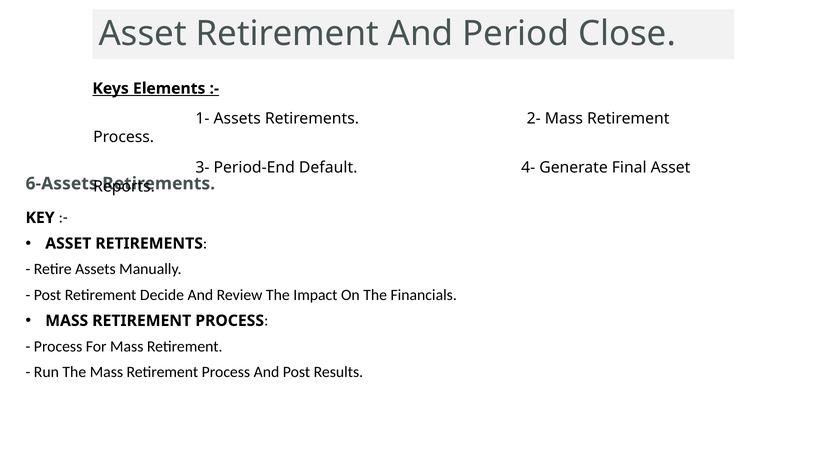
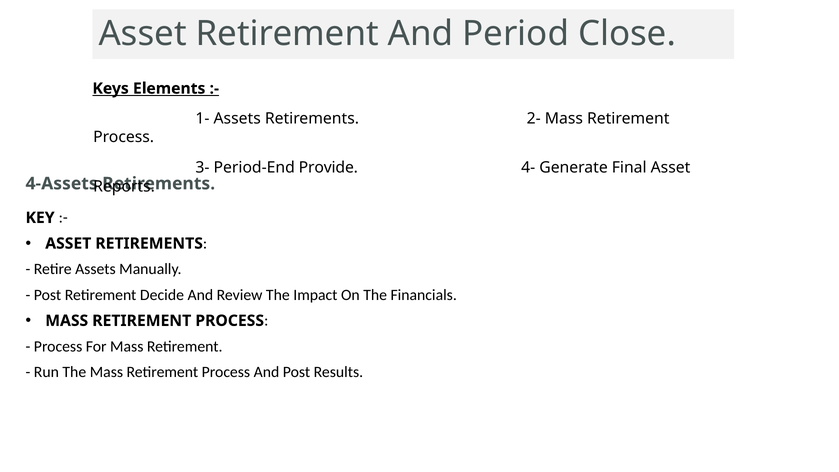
Default: Default -> Provide
6-Assets: 6-Assets -> 4-Assets
